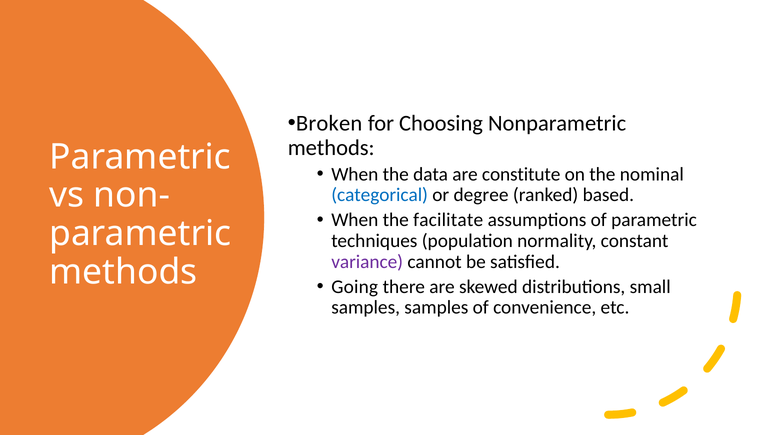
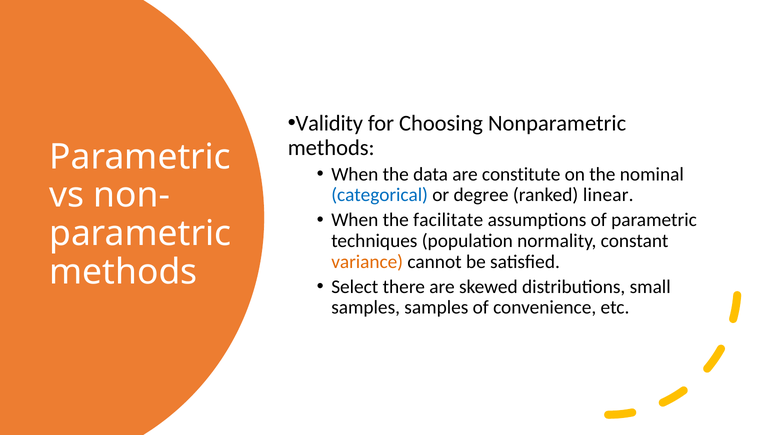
Broken: Broken -> Validity
based: based -> linear
variance colour: purple -> orange
Going: Going -> Select
